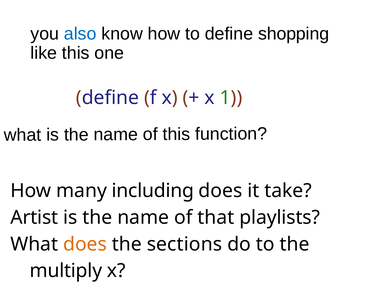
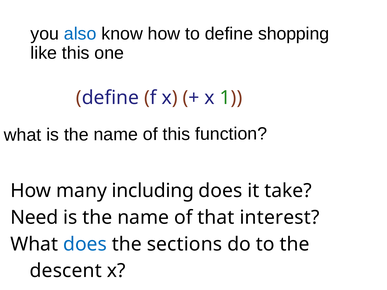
Artist: Artist -> Need
playlists: playlists -> interest
does at (85, 244) colour: orange -> blue
multiply: multiply -> descent
